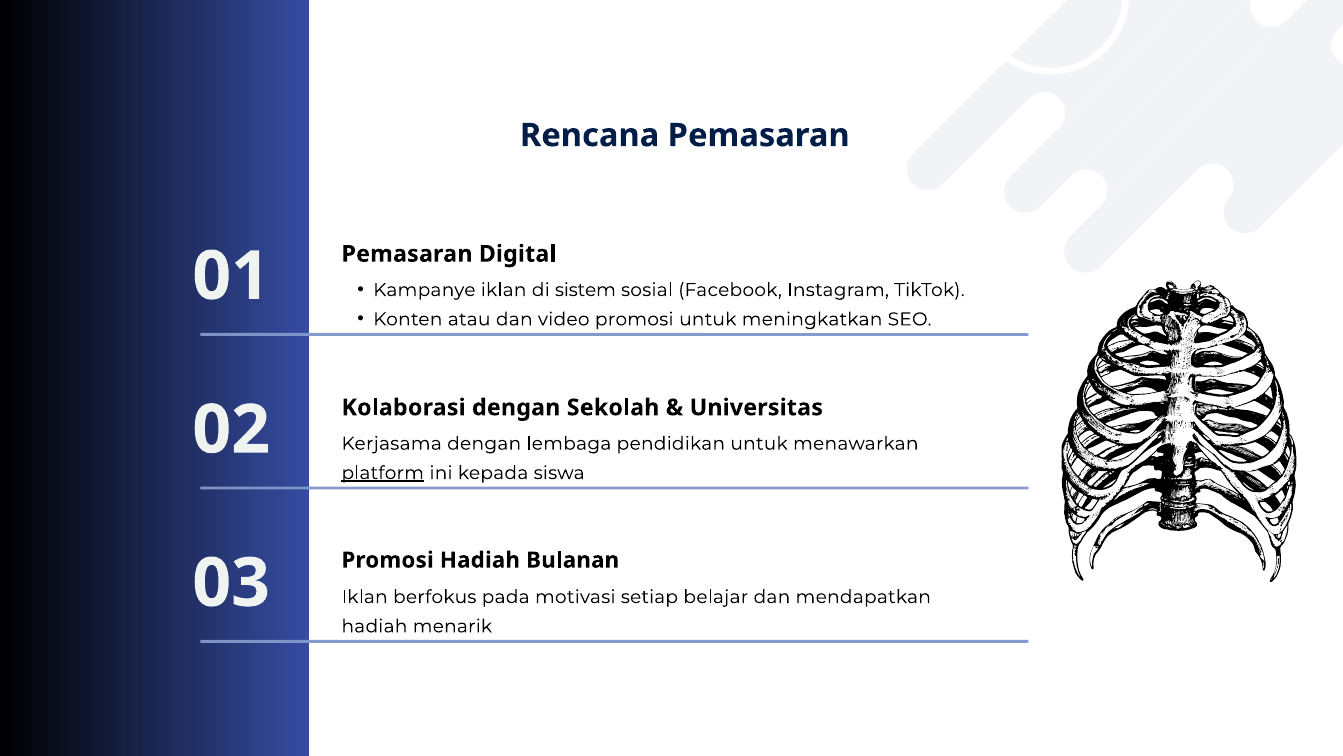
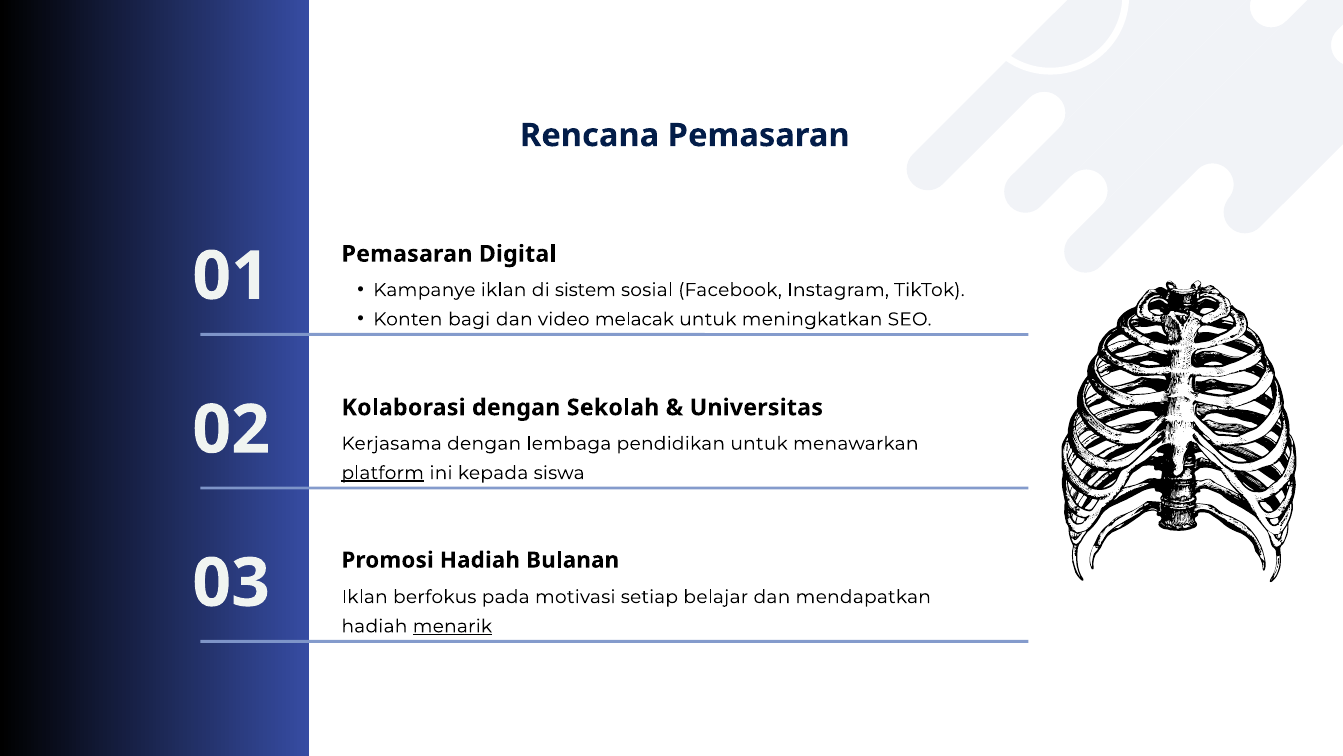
atau: atau -> bagi
video promosi: promosi -> melacak
menarik underline: none -> present
